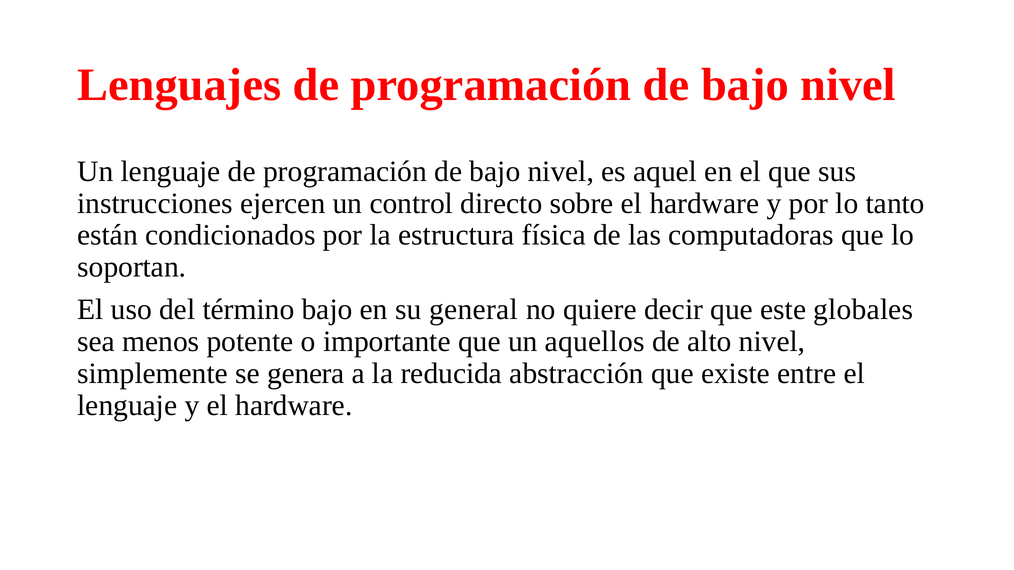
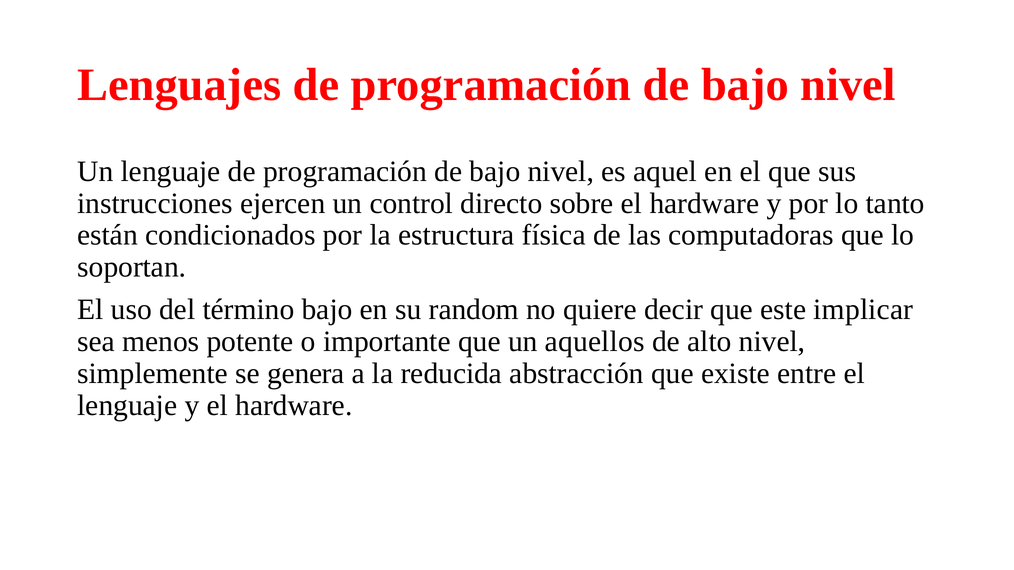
general: general -> random
globales: globales -> implicar
